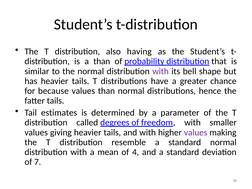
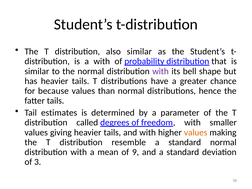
also having: having -> similar
a than: than -> with
values at (196, 132) colour: purple -> orange
4: 4 -> 9
7: 7 -> 3
